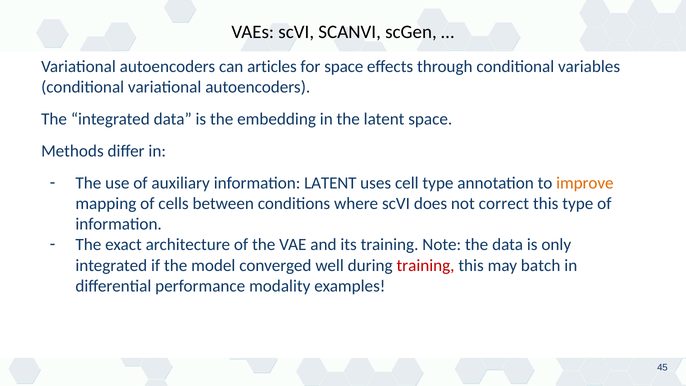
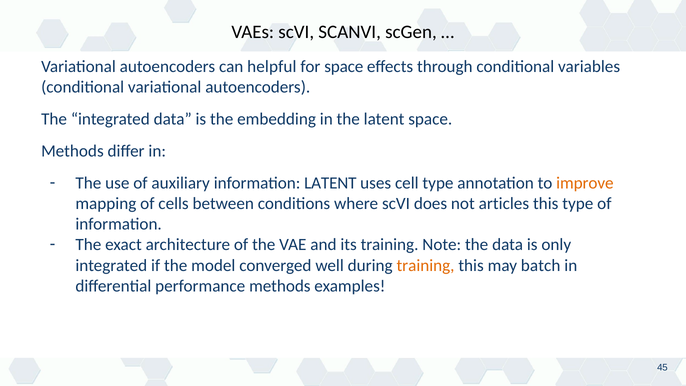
articles: articles -> helpful
correct: correct -> articles
training at (426, 265) colour: red -> orange
performance modality: modality -> methods
